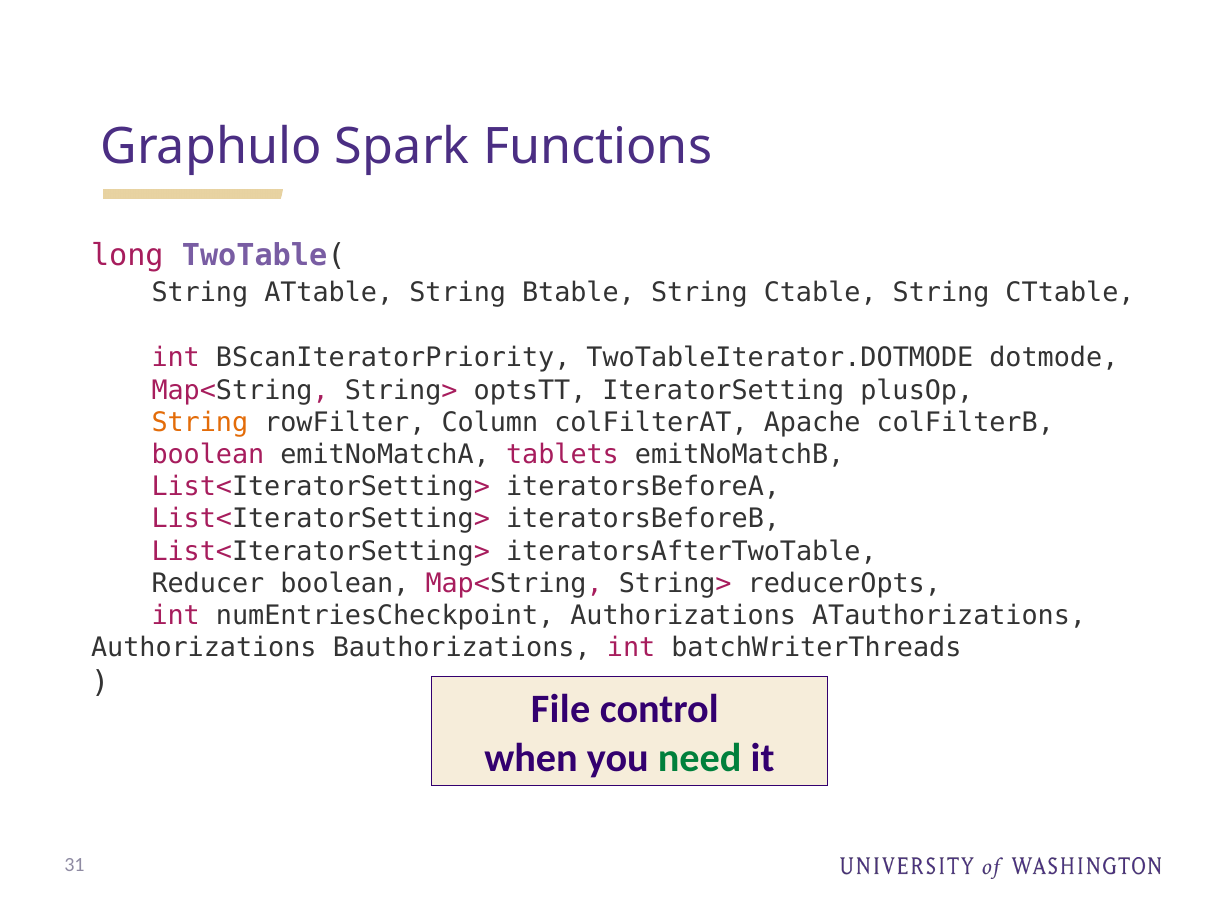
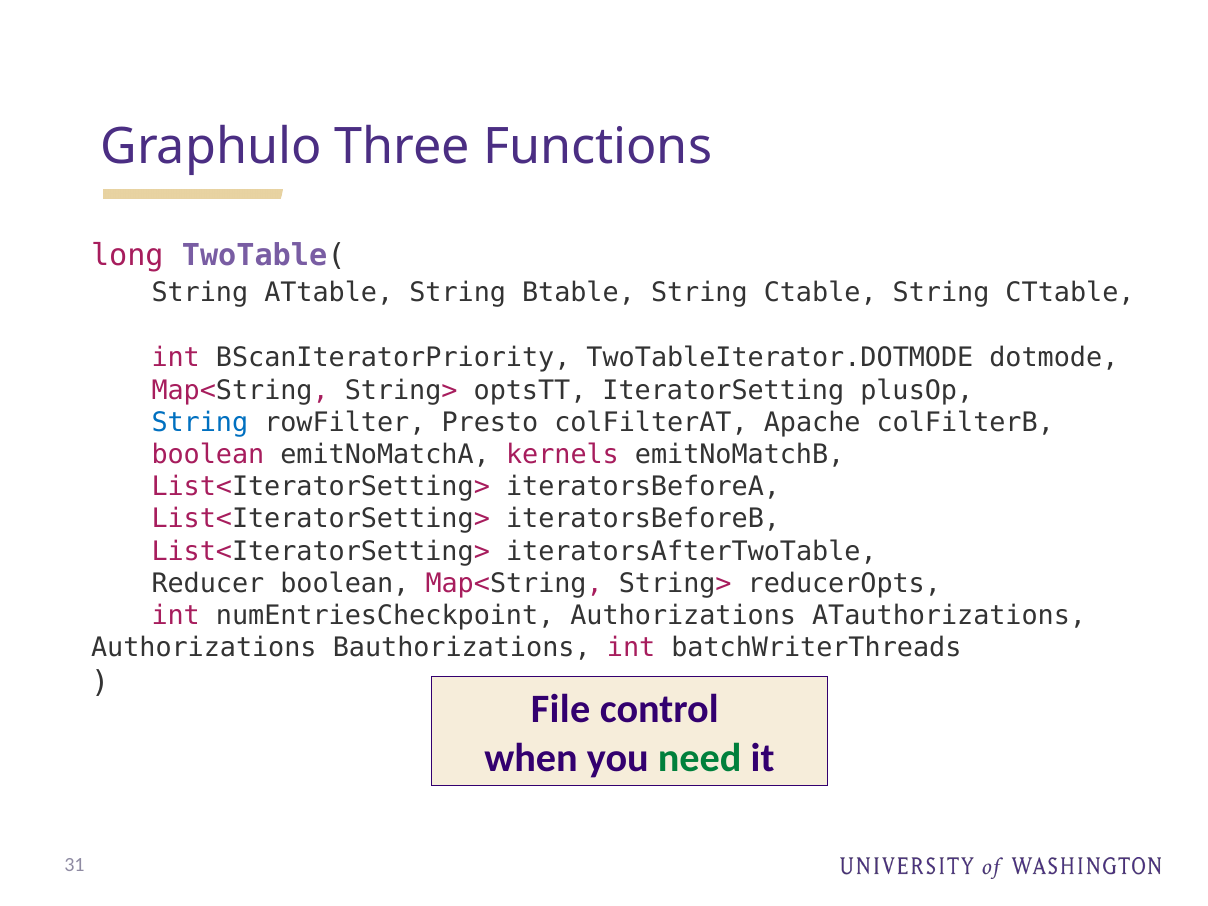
Spark: Spark -> Three
String at (200, 422) colour: orange -> blue
Column: Column -> Presto
tablets: tablets -> kernels
